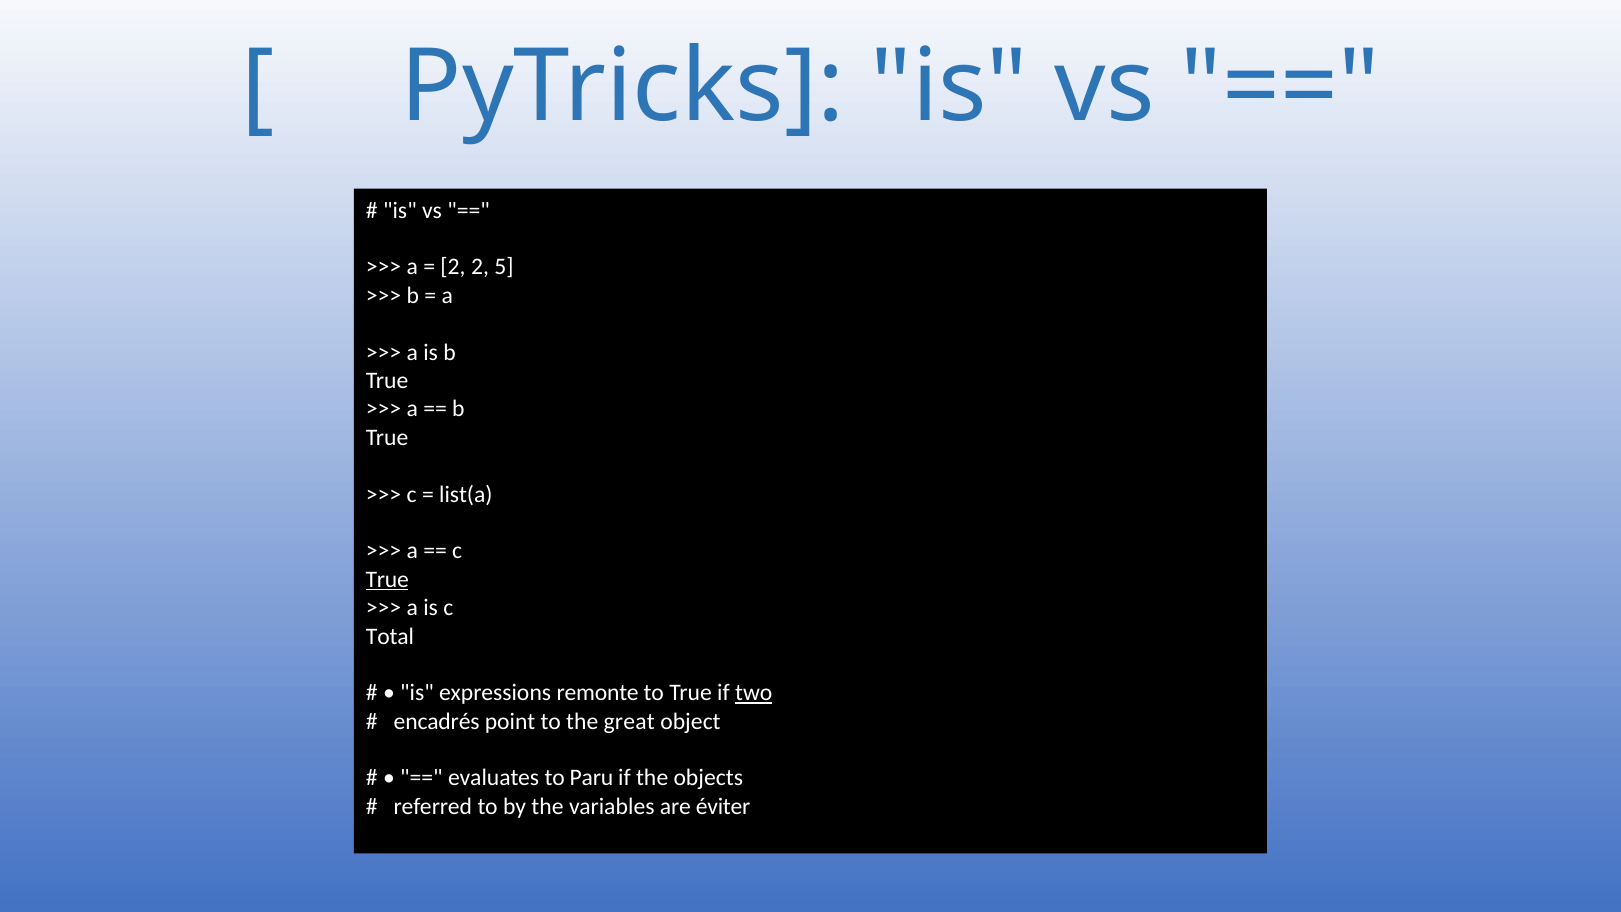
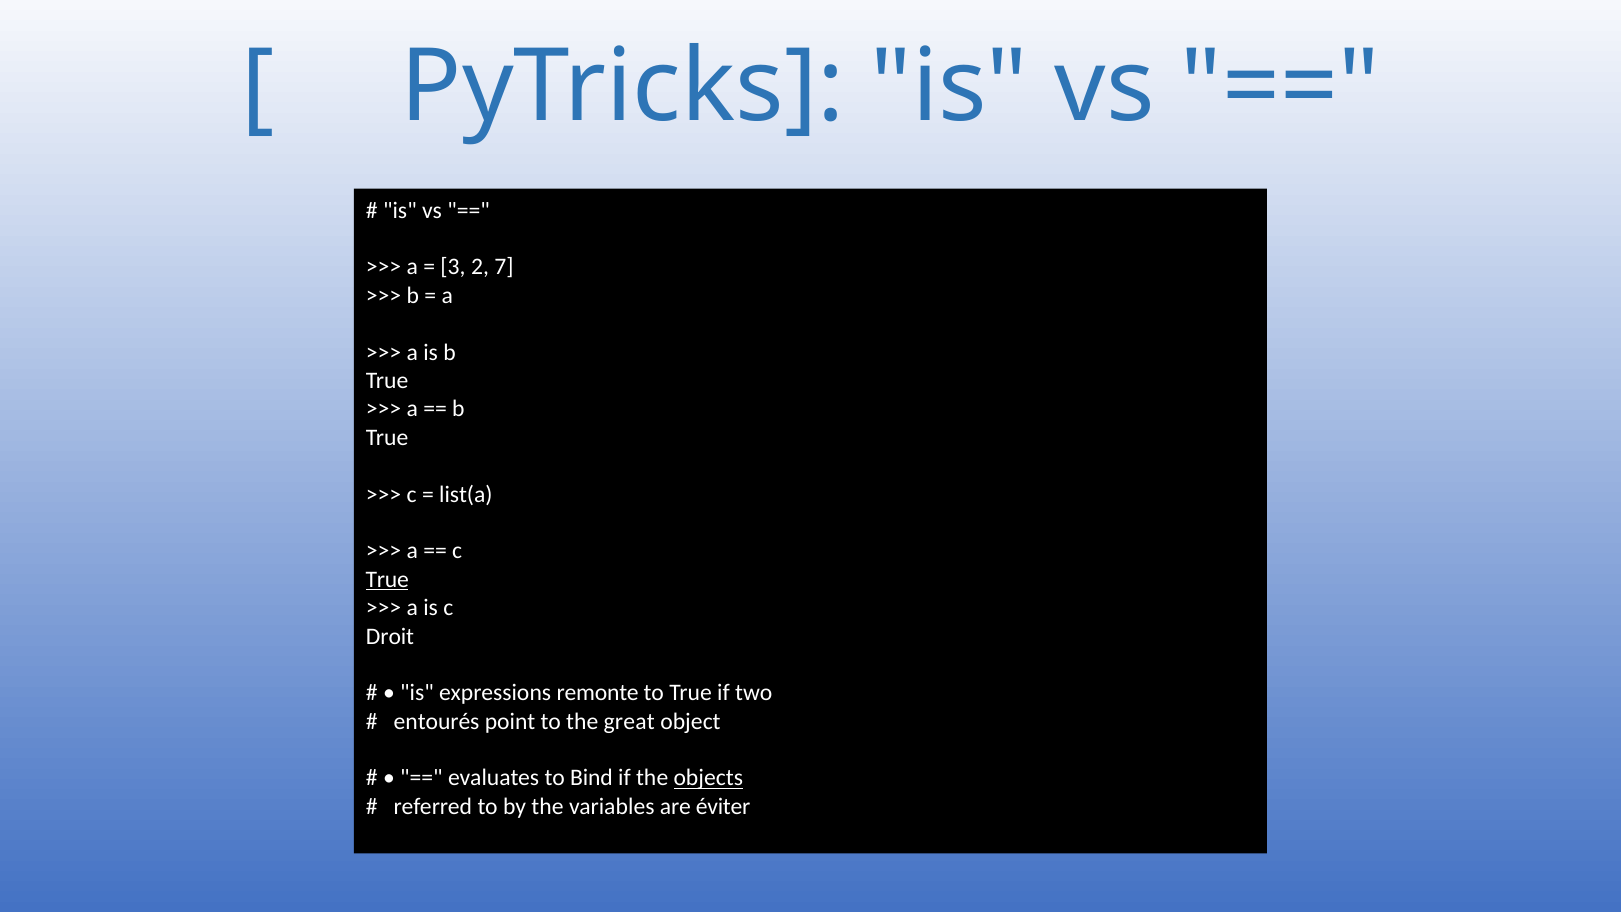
2 at (453, 267): 2 -> 3
5: 5 -> 7
Total: Total -> Droit
two underline: present -> none
encadrés: encadrés -> entourés
Paru: Paru -> Bind
objects underline: none -> present
